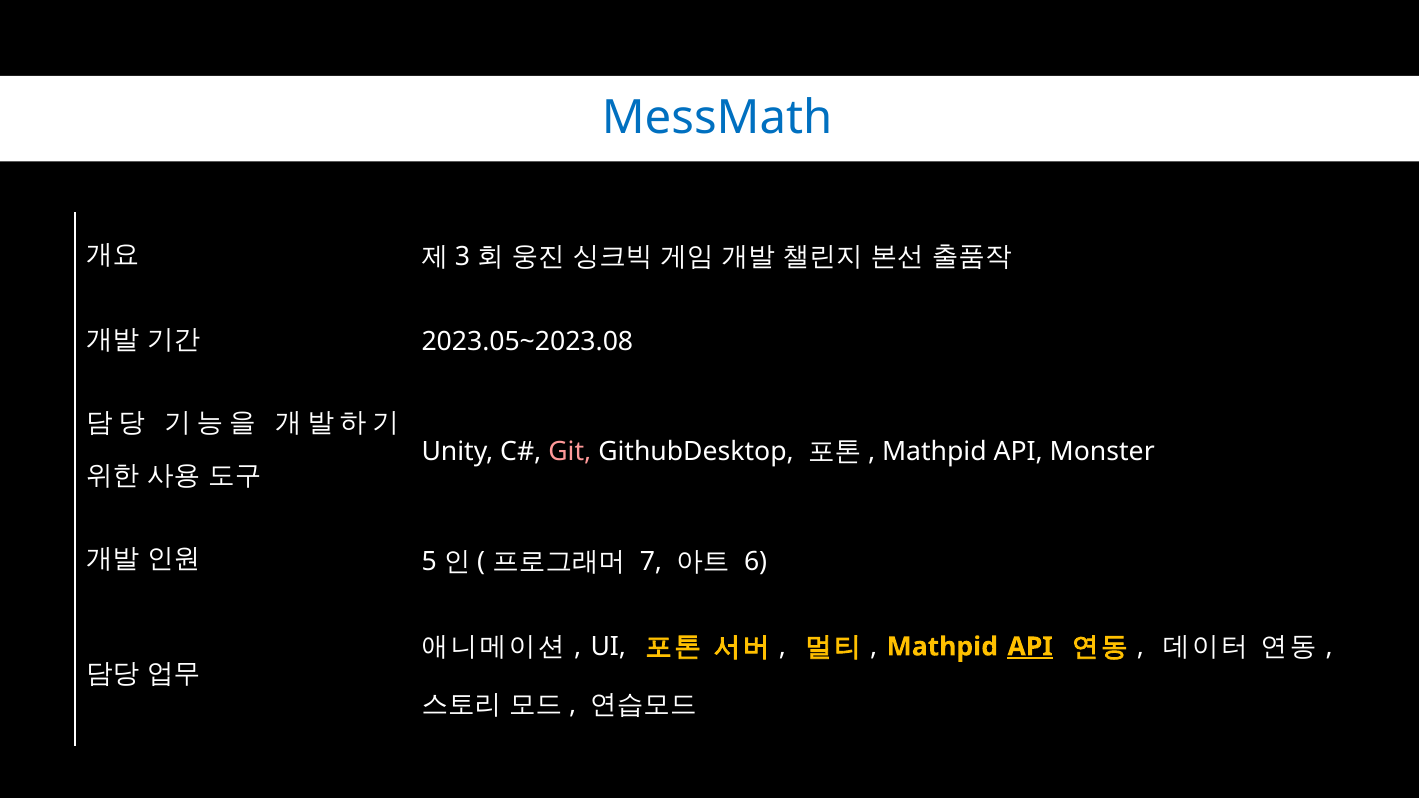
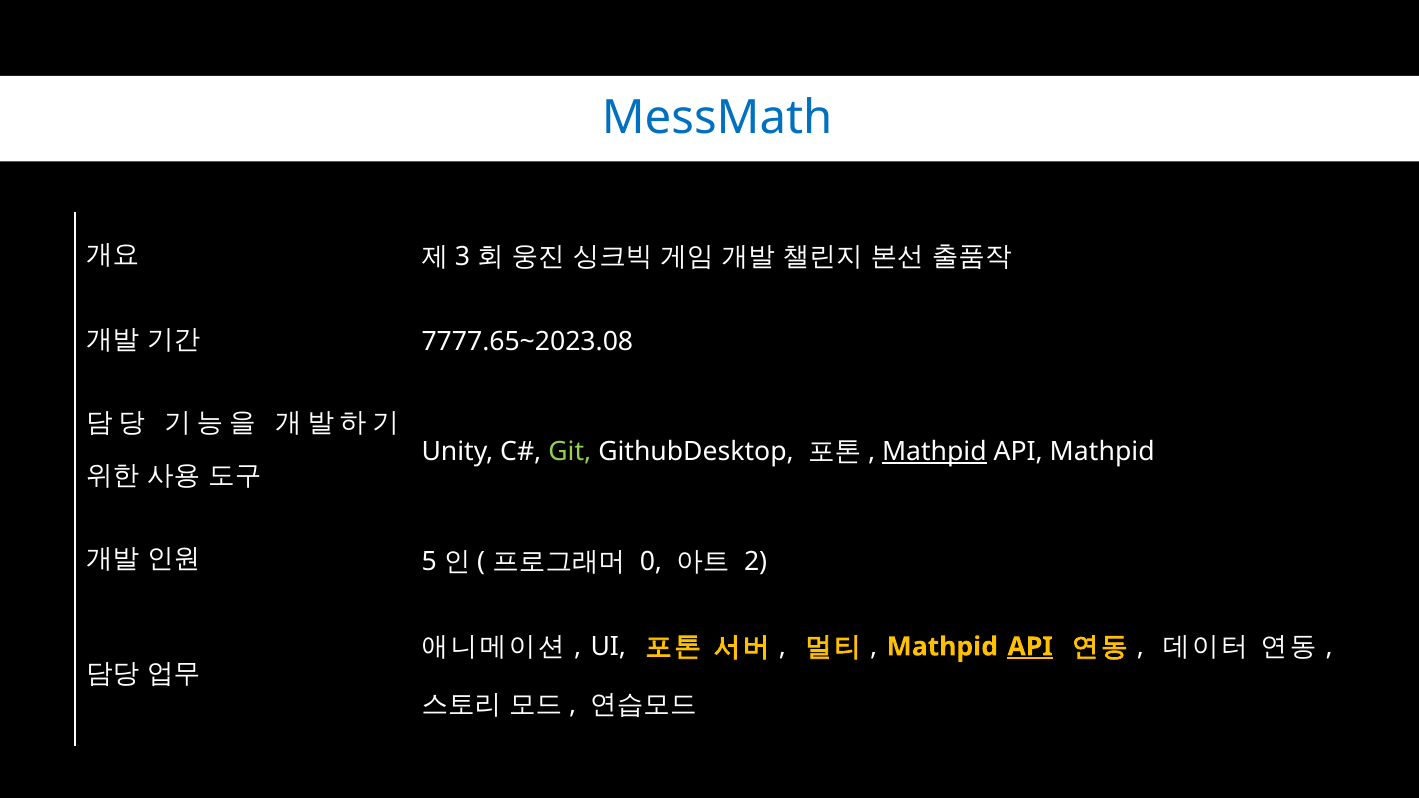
2023.05~2023.08: 2023.05~2023.08 -> 7777.65~2023.08
Git colour: pink -> light green
Mathpid at (934, 452) underline: none -> present
API Monster: Monster -> Mathpid
7: 7 -> 0
6: 6 -> 2
